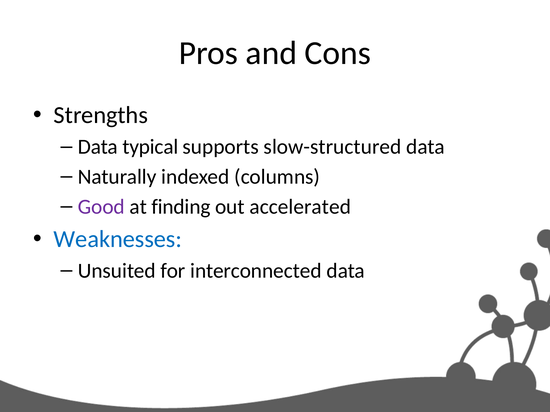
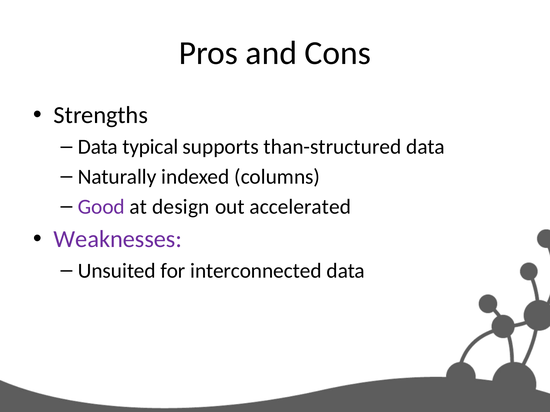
slow-structured: slow-structured -> than-structured
finding: finding -> design
Weaknesses colour: blue -> purple
